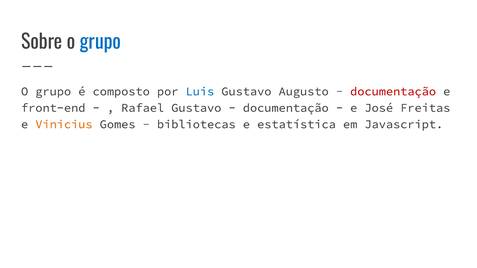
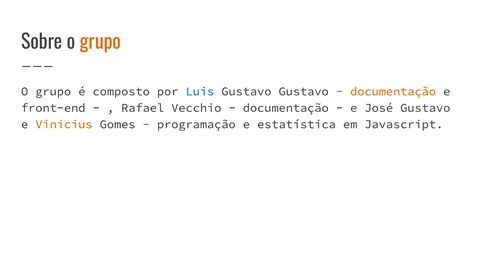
grupo at (100, 42) colour: blue -> orange
Gustavo Augusto: Augusto -> Gustavo
documentação at (393, 92) colour: red -> orange
Rafael Gustavo: Gustavo -> Vecchio
José Freitas: Freitas -> Gustavo
bibliotecas: bibliotecas -> programação
